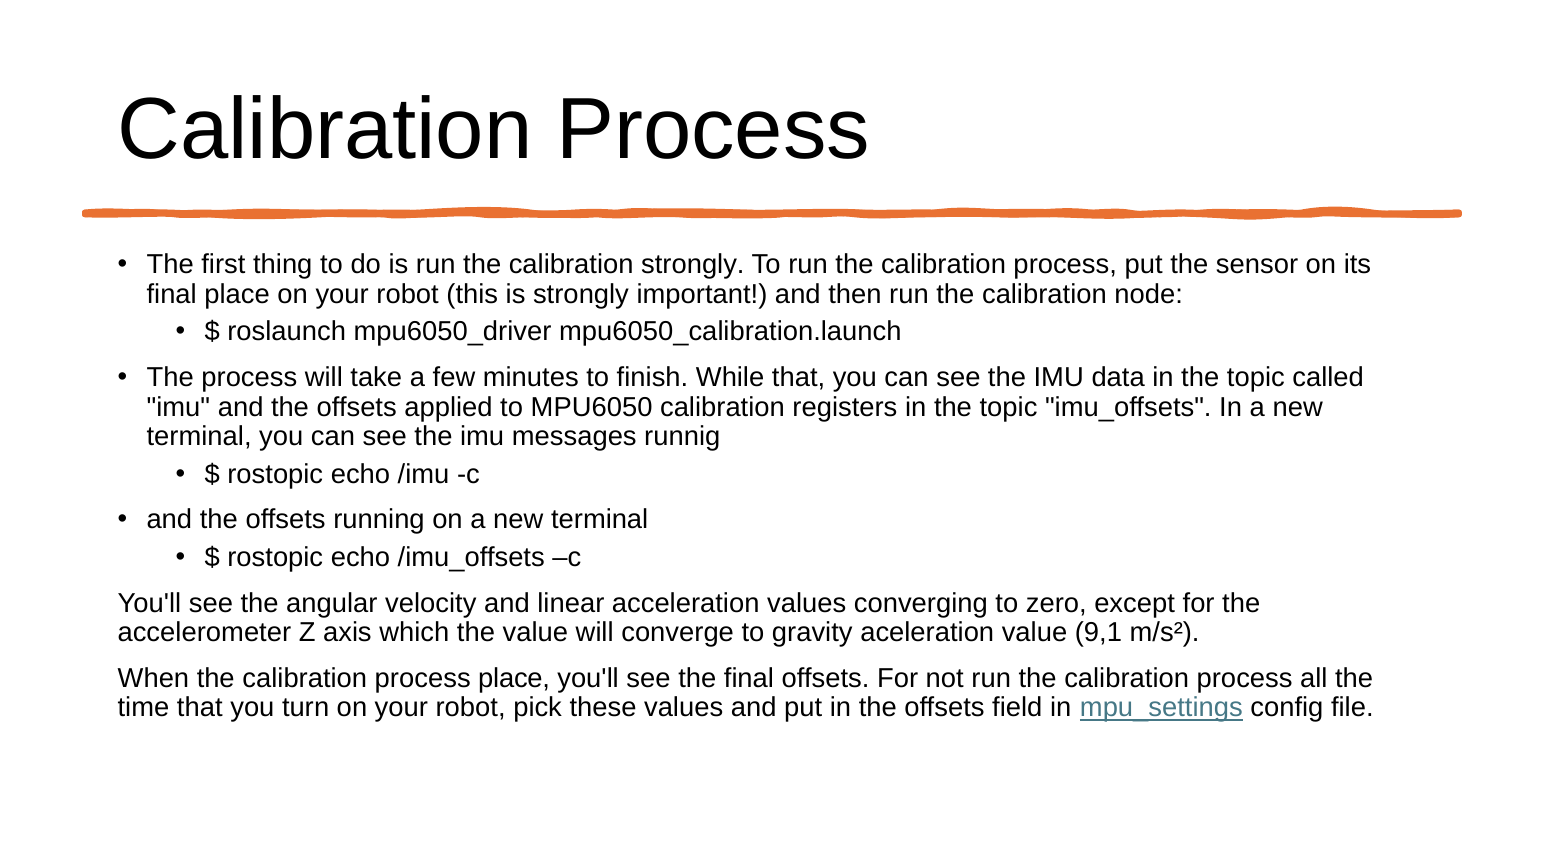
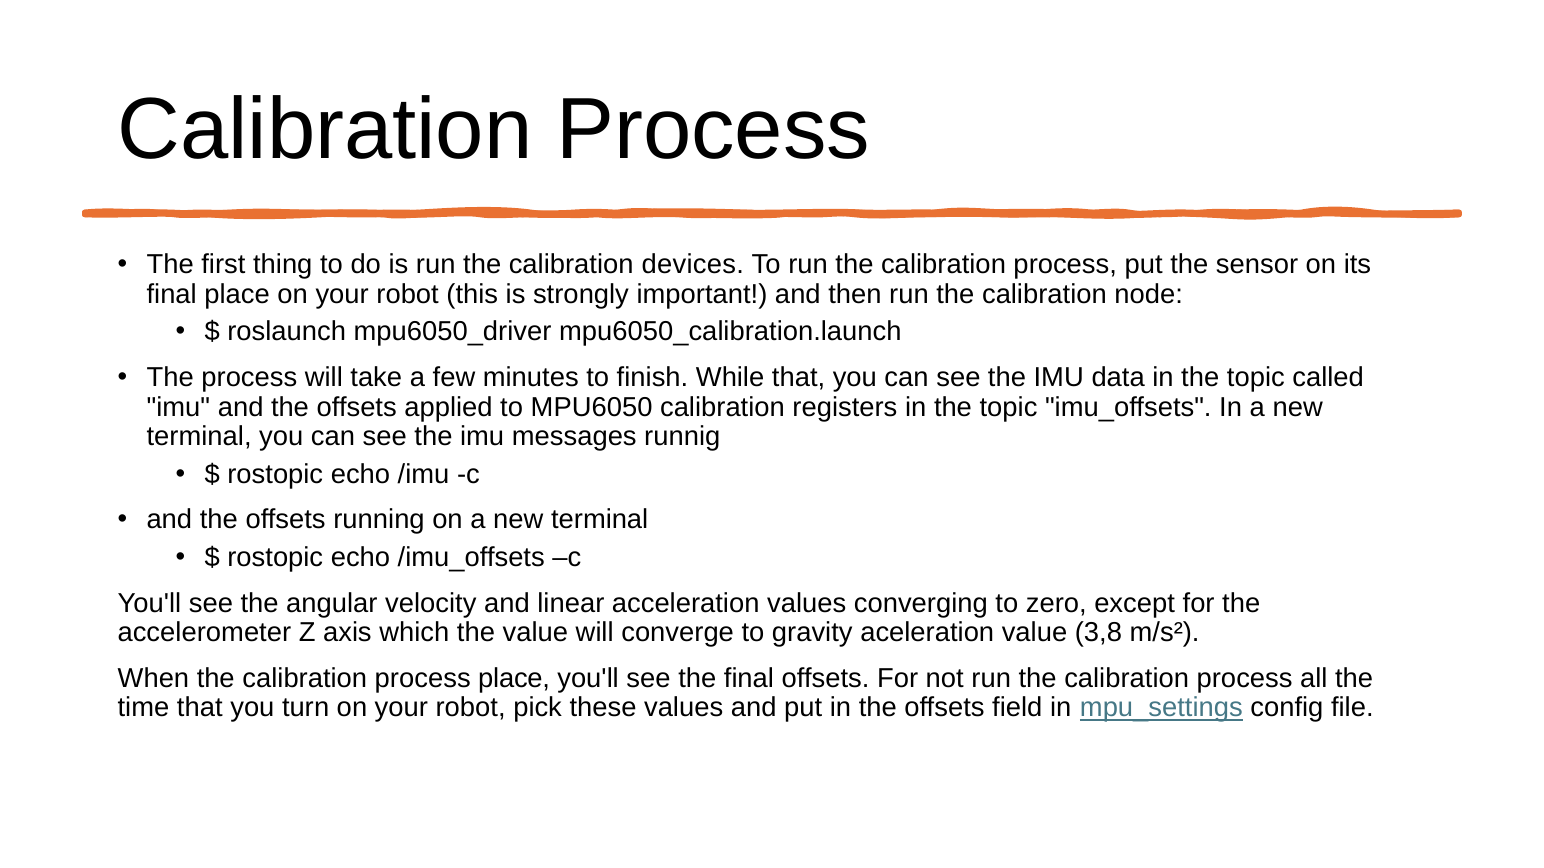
calibration strongly: strongly -> devices
9,1: 9,1 -> 3,8
